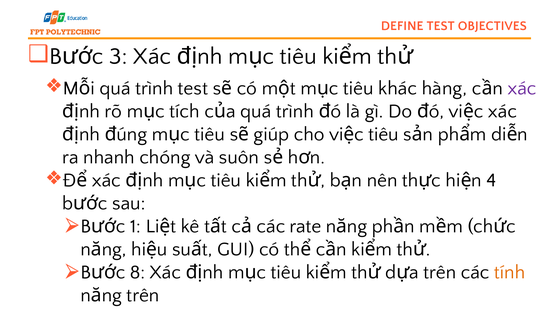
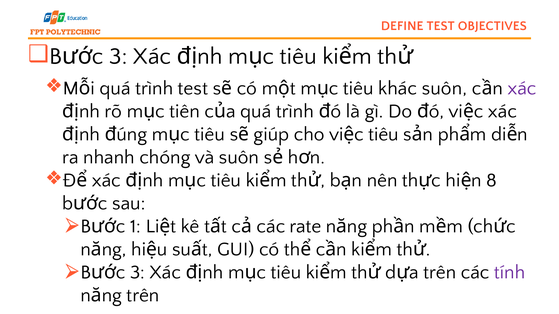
khác hàng: hàng -> suôn
tích: tích -> tiên
4: 4 -> 8
8 at (138, 273): 8 -> 3
tính colour: orange -> purple
